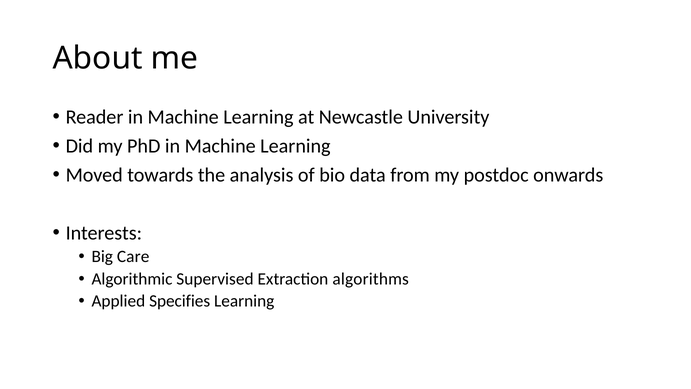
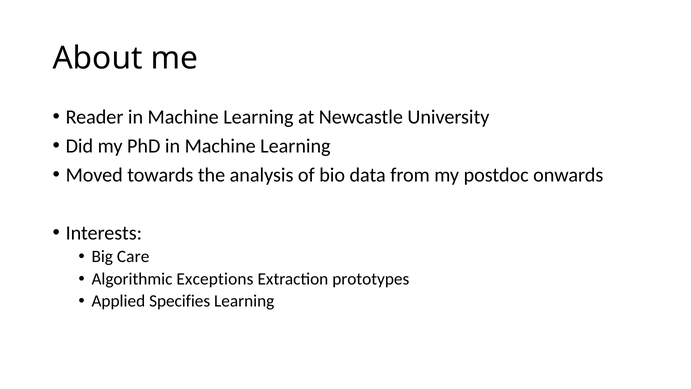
Supervised: Supervised -> Exceptions
algorithms: algorithms -> prototypes
